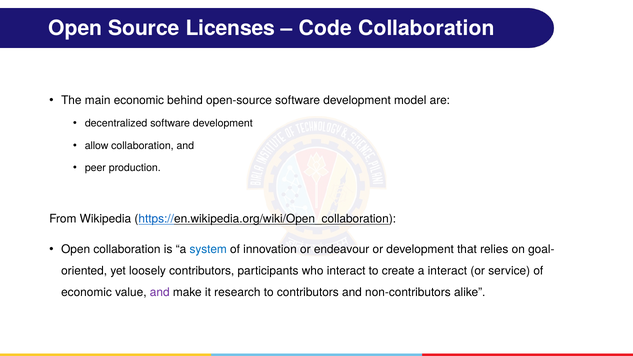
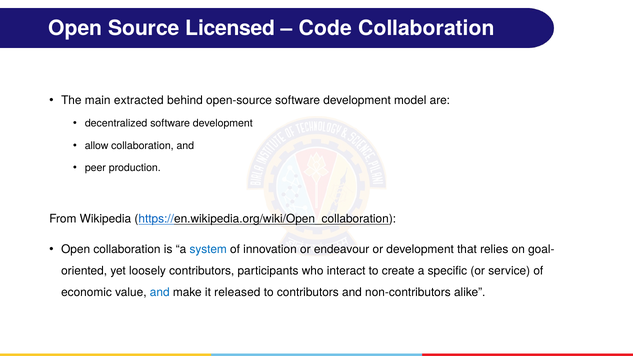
Licenses: Licenses -> Licensed
main economic: economic -> extracted
a interact: interact -> specific
and at (160, 292) colour: purple -> blue
research: research -> released
